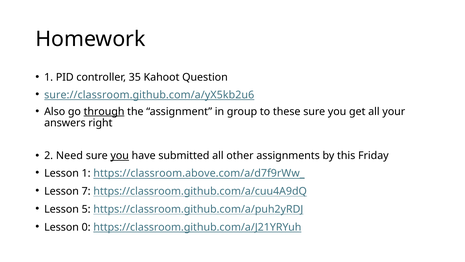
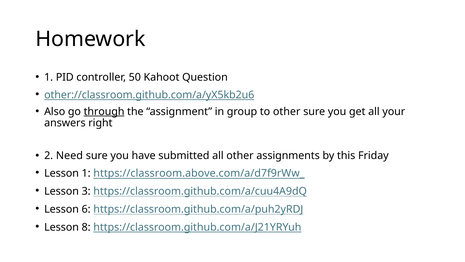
35: 35 -> 50
sure://classroom.github.com/a/yX5kb2u6: sure://classroom.github.com/a/yX5kb2u6 -> other://classroom.github.com/a/yX5kb2u6
to these: these -> other
you at (120, 156) underline: present -> none
7: 7 -> 3
5: 5 -> 6
0: 0 -> 8
